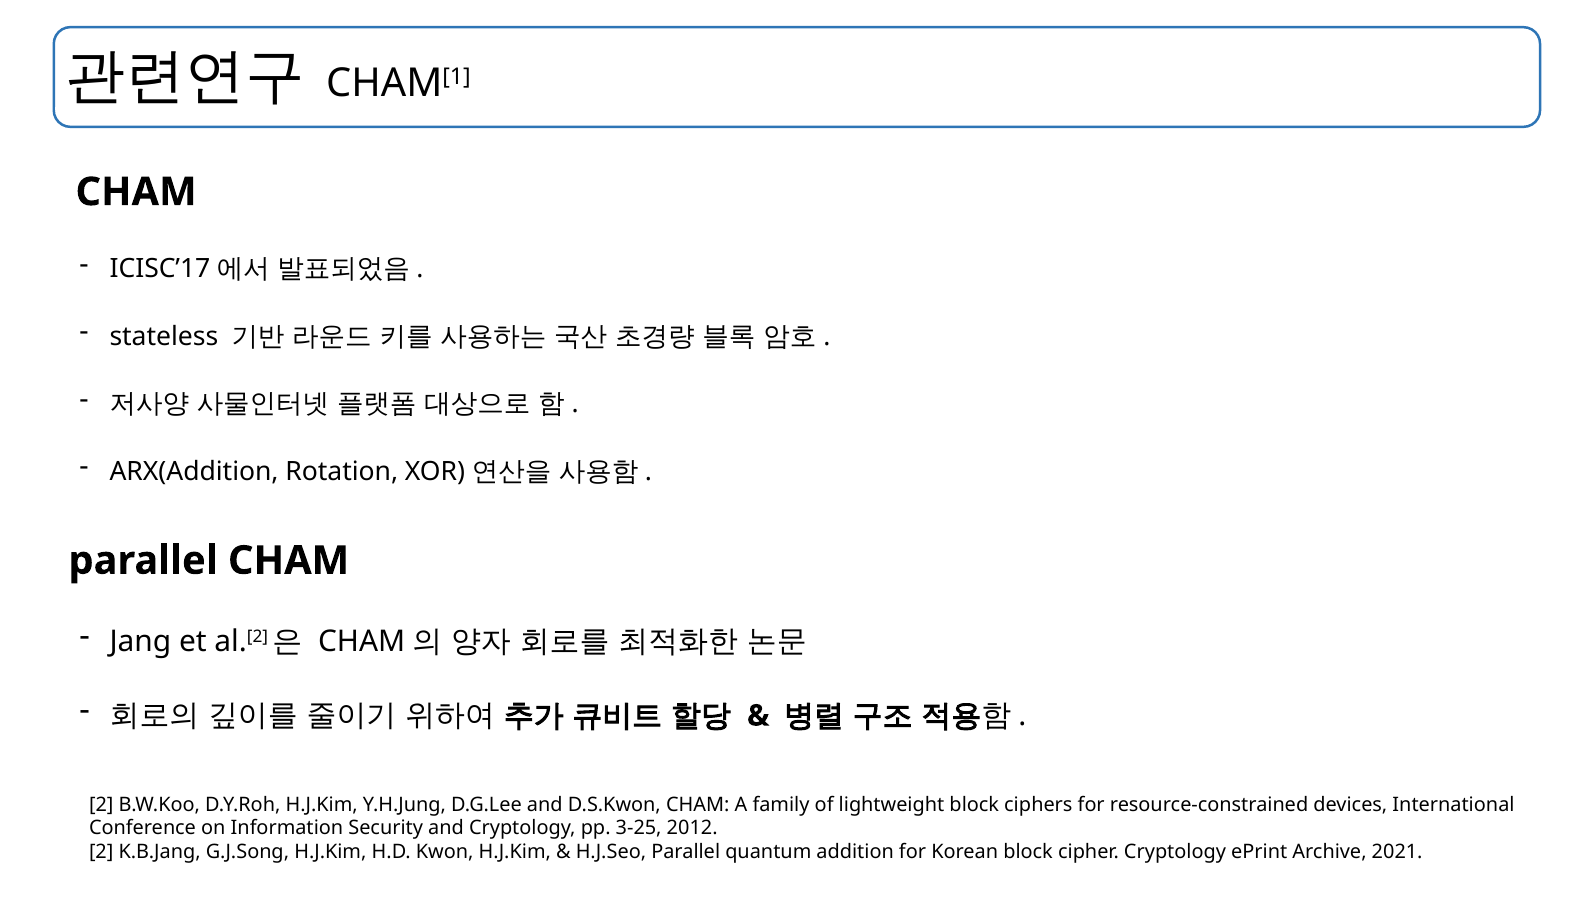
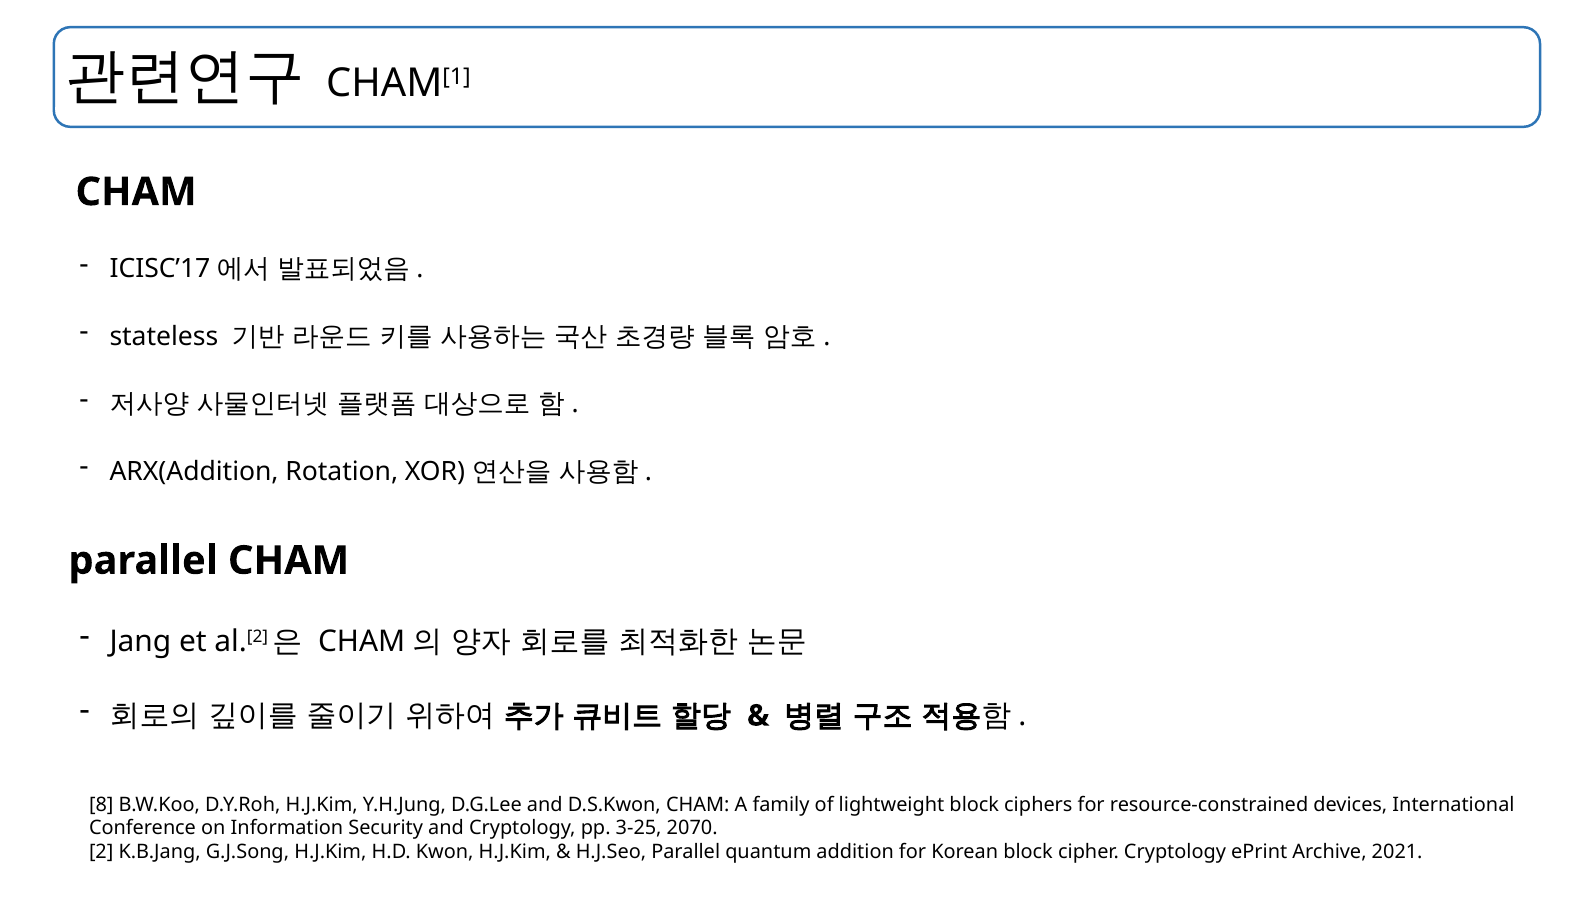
2 at (101, 804): 2 -> 8
2012: 2012 -> 2070
